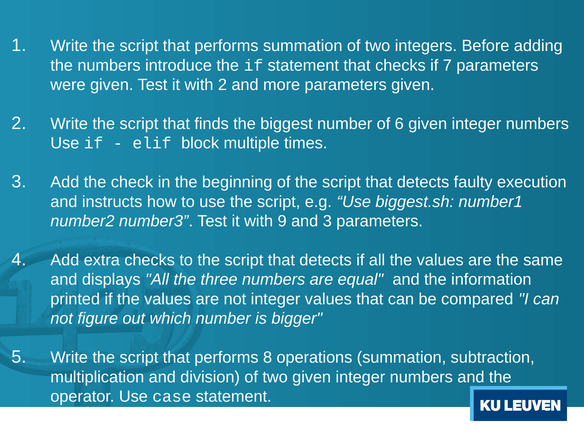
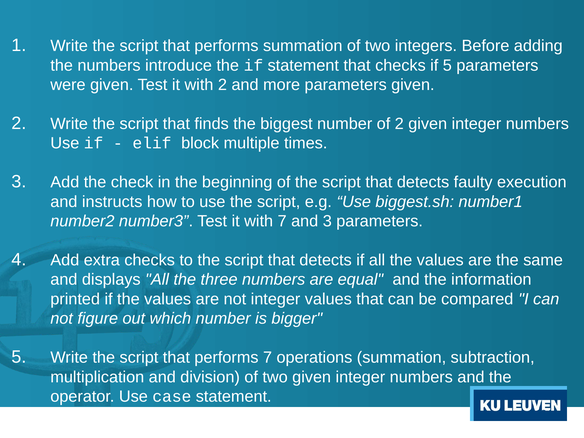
if 7: 7 -> 5
of 6: 6 -> 2
with 9: 9 -> 7
performs 8: 8 -> 7
